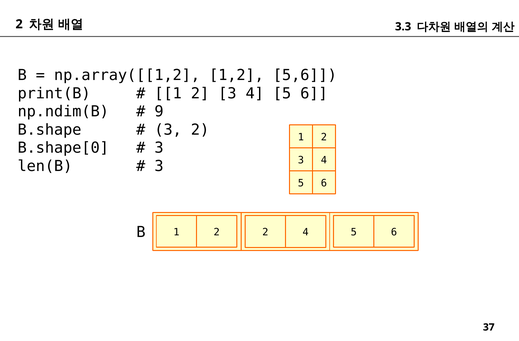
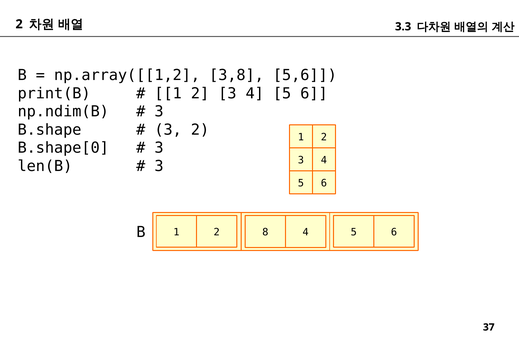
1,2: 1,2 -> 3,8
9 at (159, 112): 9 -> 3
2 2: 2 -> 8
